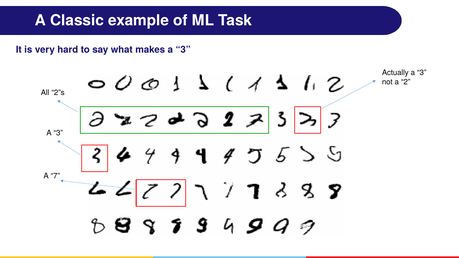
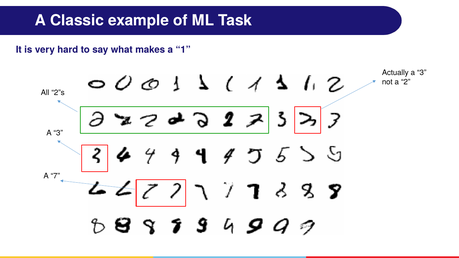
makes a 3: 3 -> 1
